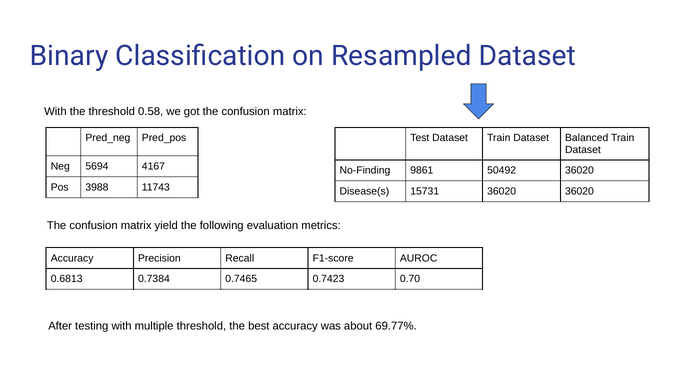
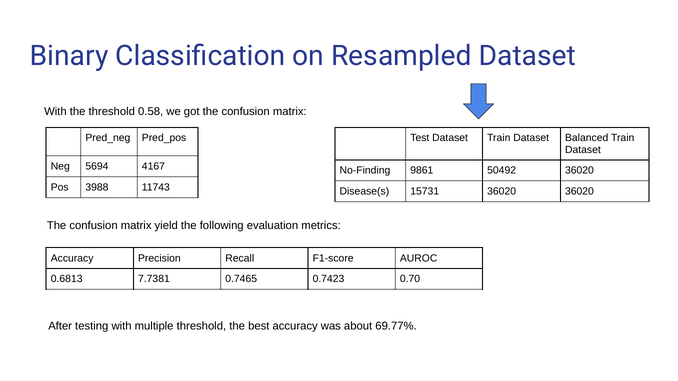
0.7384: 0.7384 -> 7.7381
